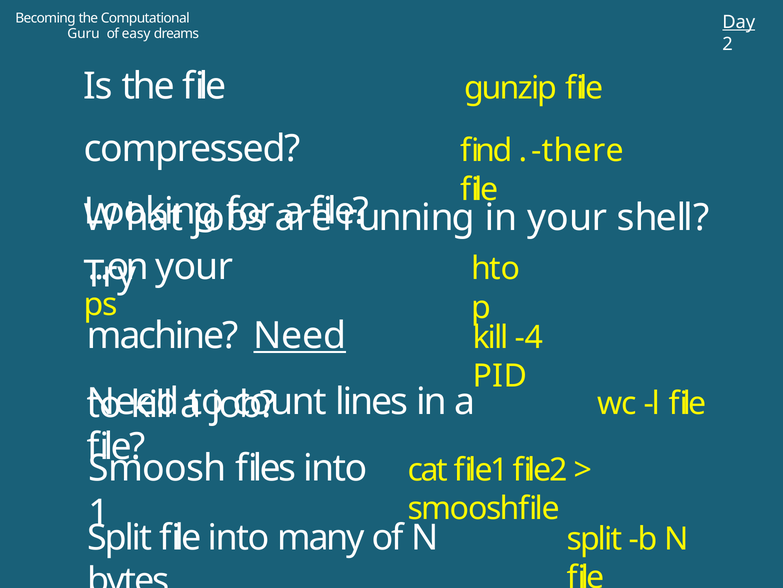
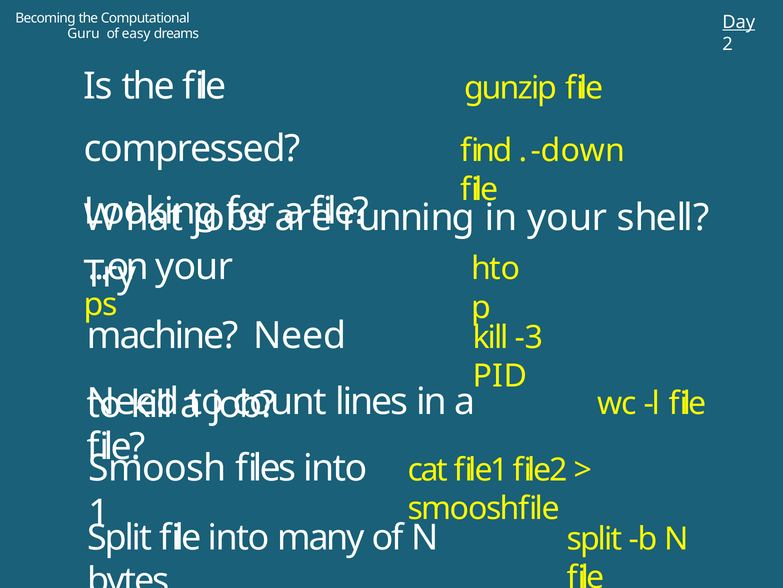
there: there -> down
Need at (300, 335) underline: present -> none
-4: -4 -> -3
